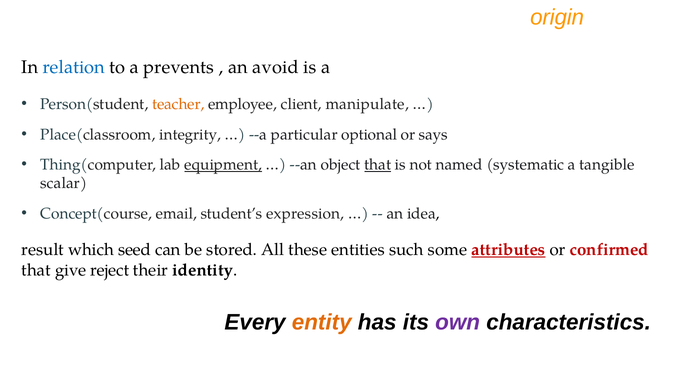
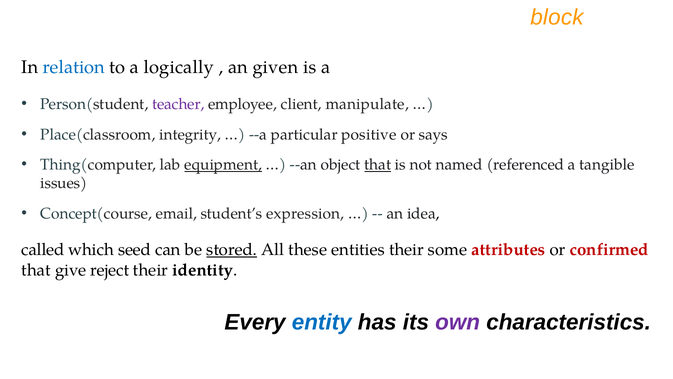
origin: origin -> block
prevents: prevents -> logically
avoid: avoid -> given
teacher colour: orange -> purple
optional: optional -> positive
systematic: systematic -> referenced
scalar: scalar -> issues
result: result -> called
stored underline: none -> present
entities such: such -> their
attributes underline: present -> none
entity colour: orange -> blue
